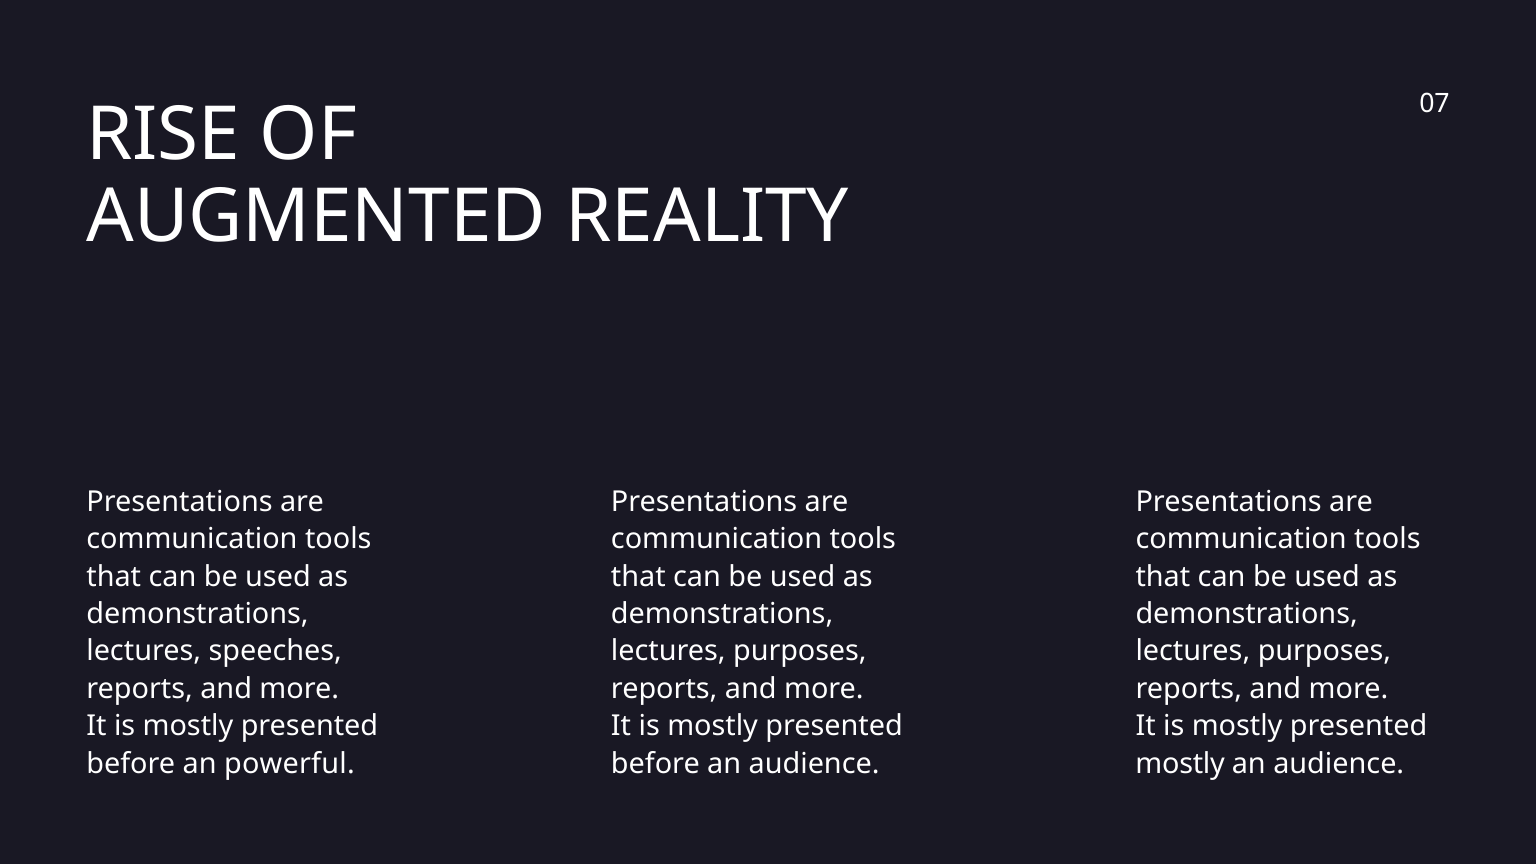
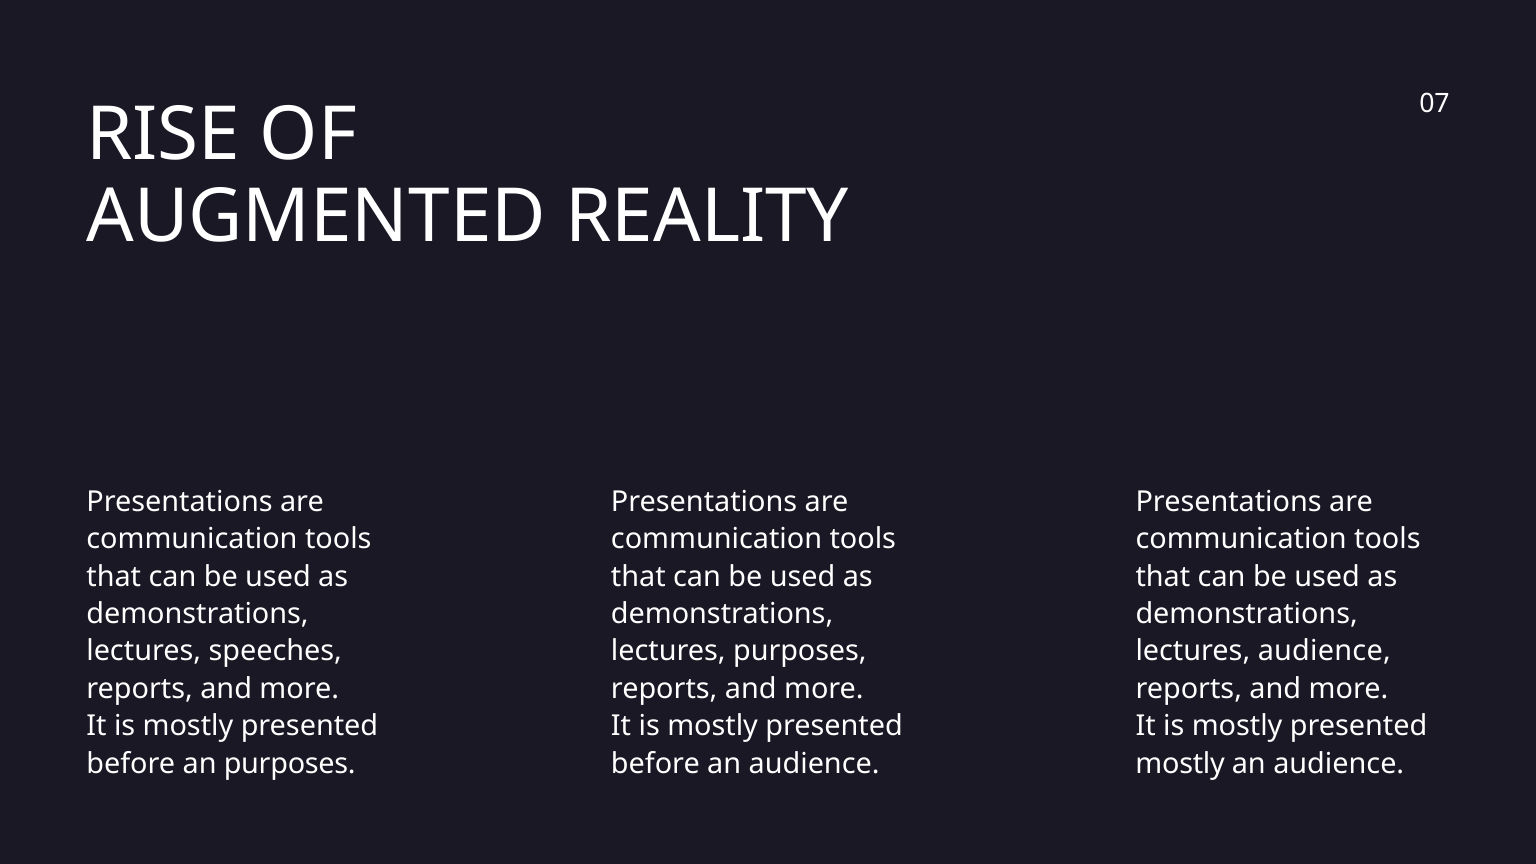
purposes at (1324, 651): purposes -> audience
an powerful: powerful -> purposes
